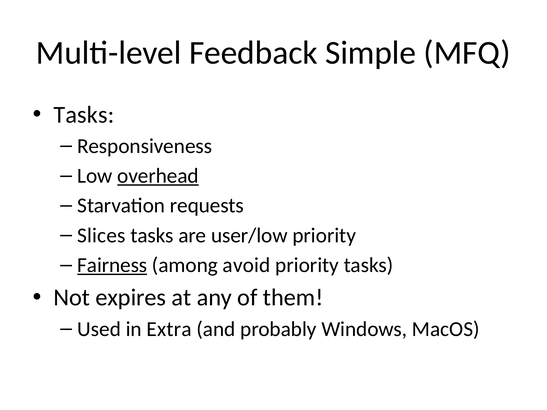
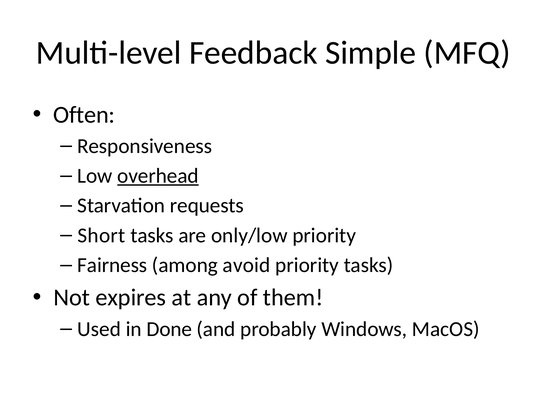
Tasks at (84, 115): Tasks -> Often
Slices: Slices -> Short
user/low: user/low -> only/low
Fairness underline: present -> none
Extra: Extra -> Done
